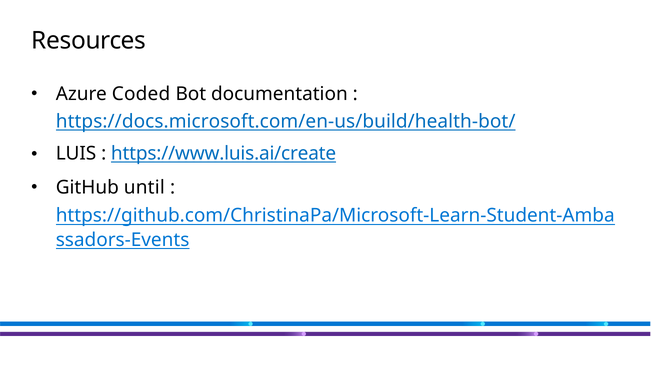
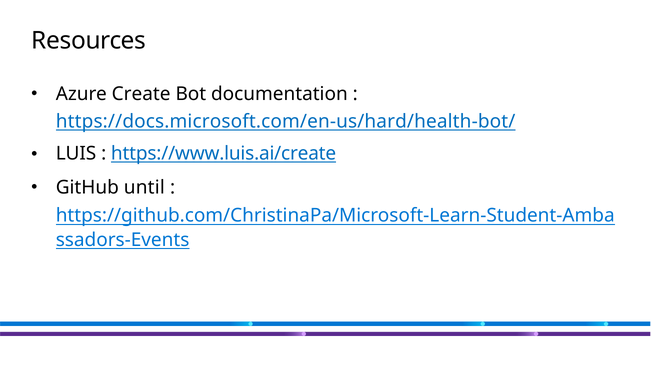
Coded: Coded -> Create
https://docs.microsoft.com/en-us/build/health-bot/: https://docs.microsoft.com/en-us/build/health-bot/ -> https://docs.microsoft.com/en-us/hard/health-bot/
